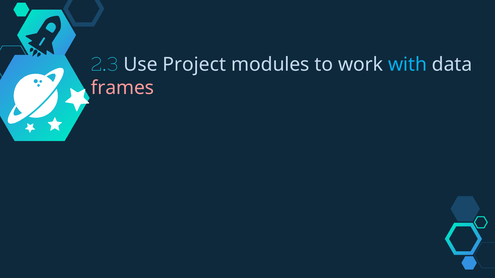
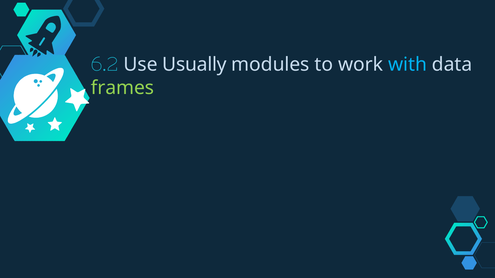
2.3: 2.3 -> 6.2
Project: Project -> Usually
frames colour: pink -> light green
